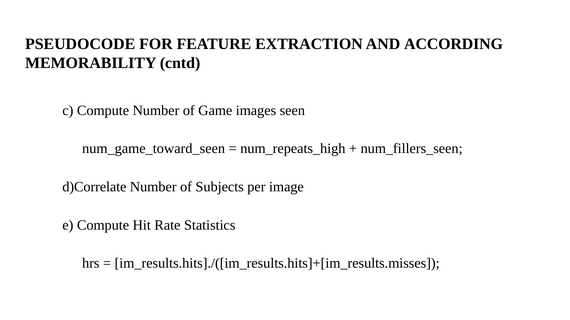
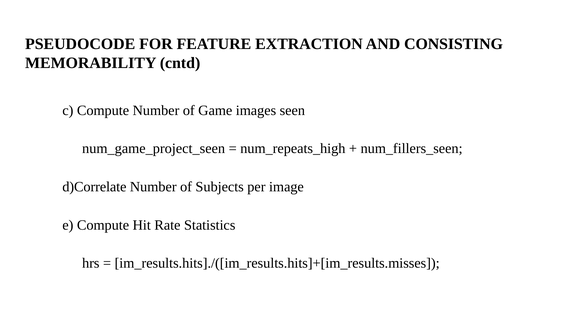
ACCORDING: ACCORDING -> CONSISTING
num_game_toward_seen: num_game_toward_seen -> num_game_project_seen
